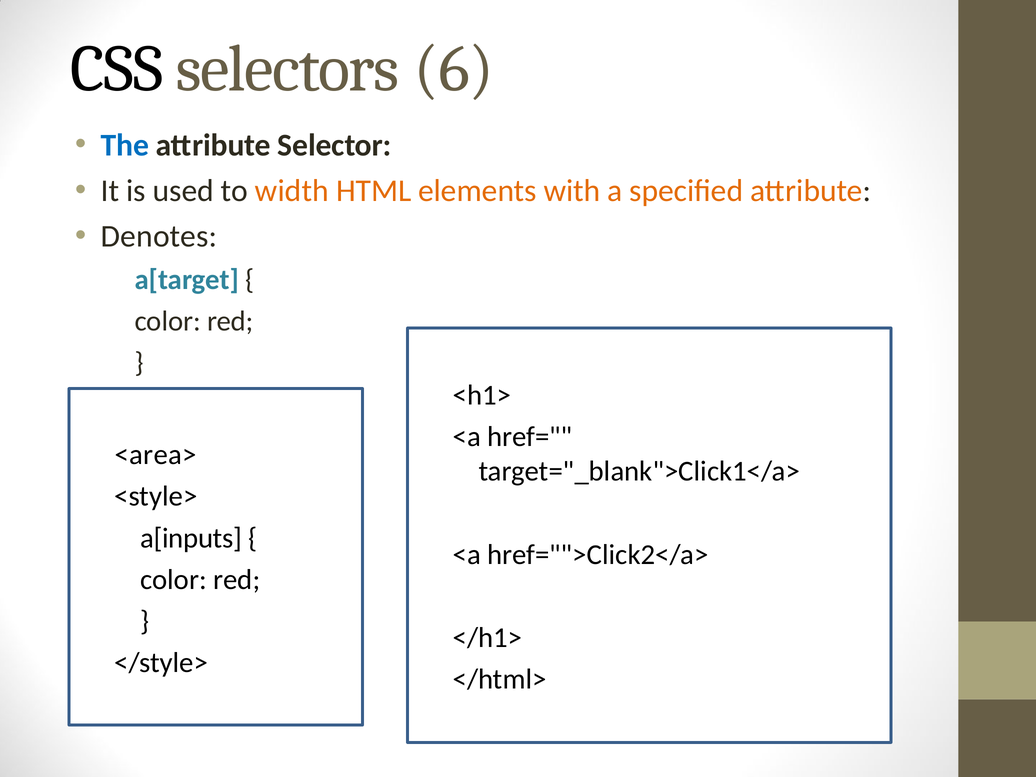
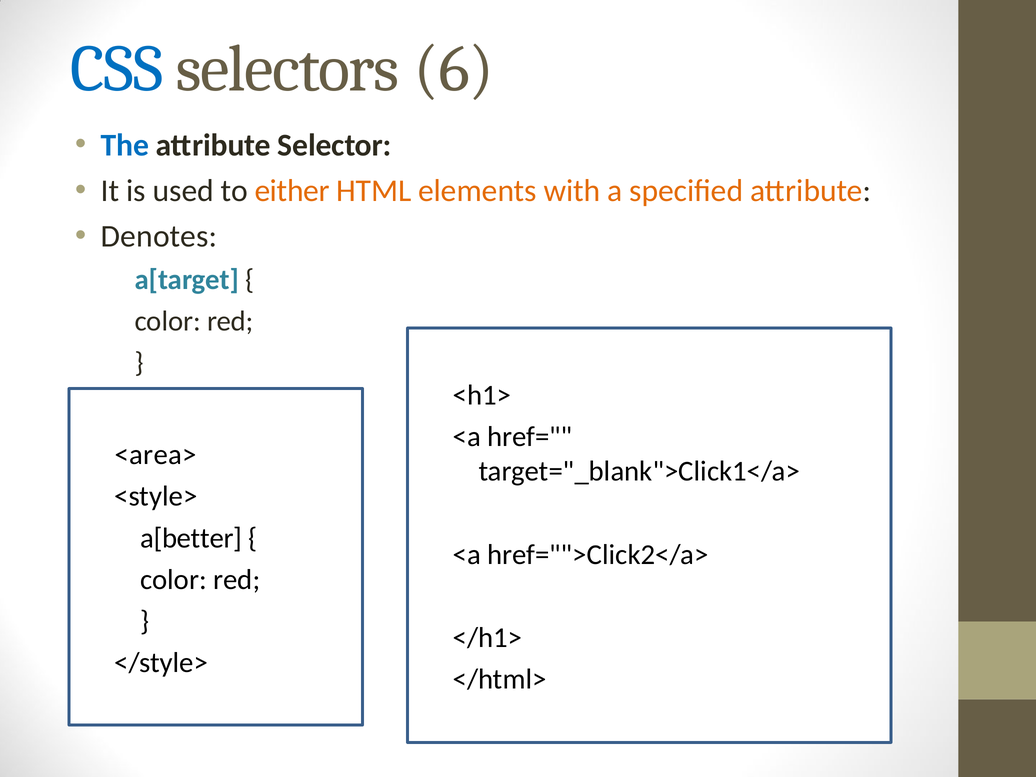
CSS colour: black -> blue
width: width -> either
a[inputs: a[inputs -> a[better
